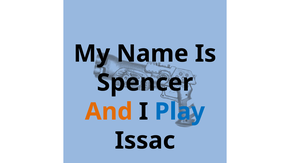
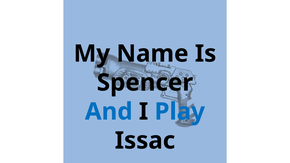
And colour: orange -> blue
